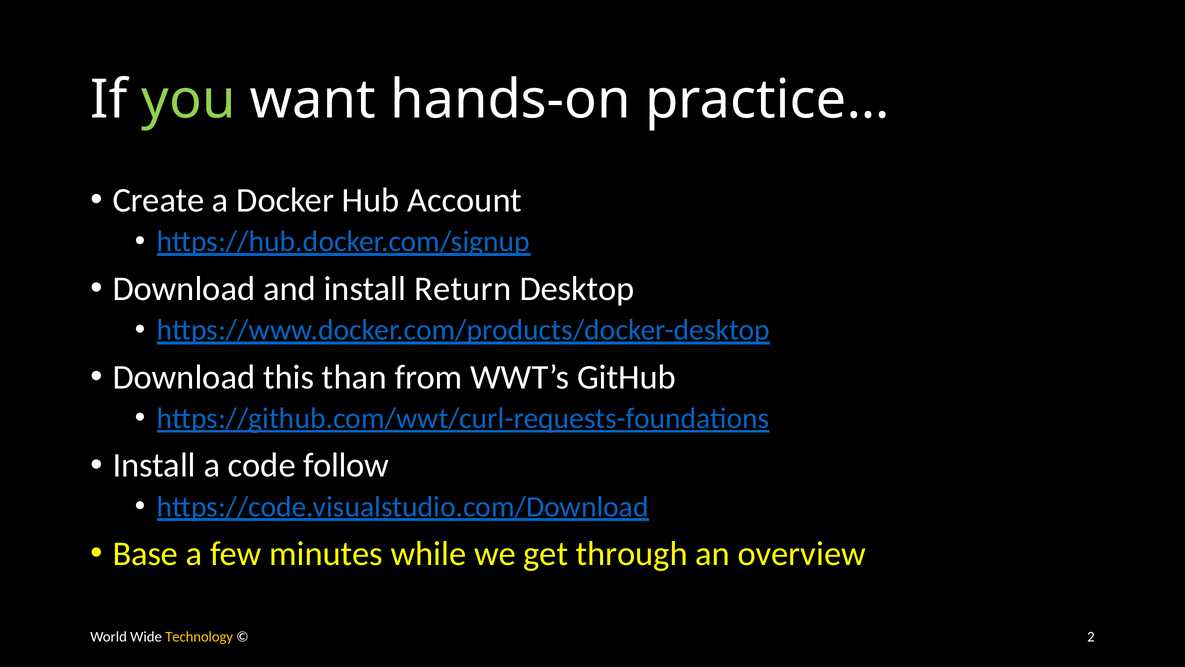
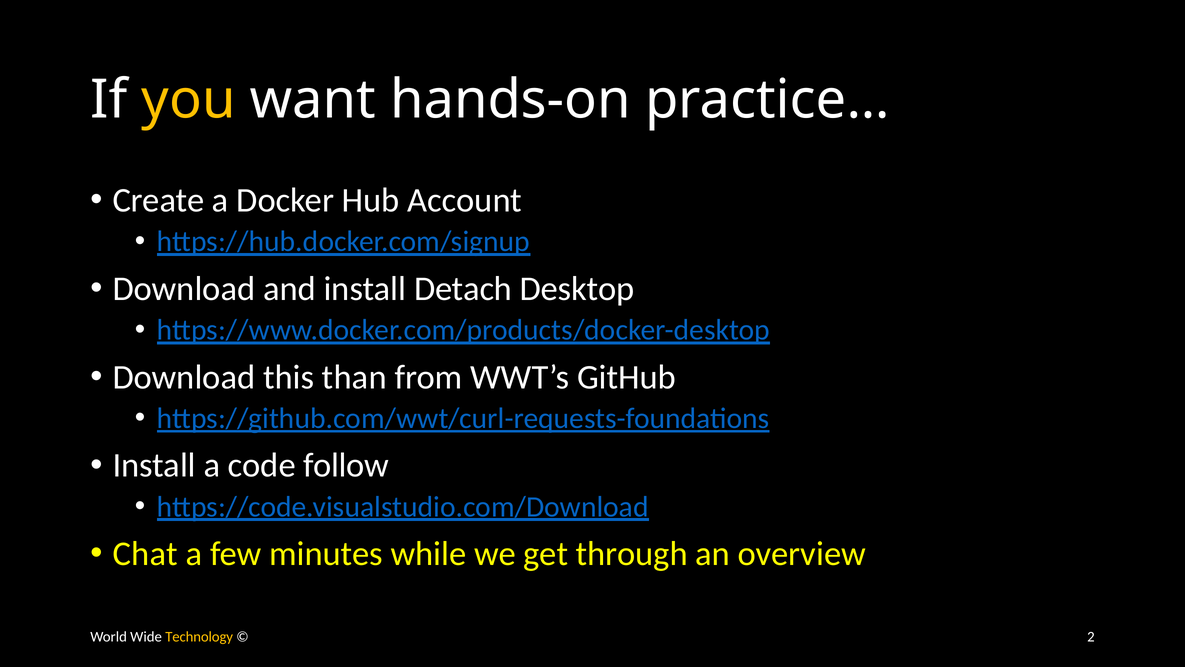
you colour: light green -> yellow
Return: Return -> Detach
Base: Base -> Chat
